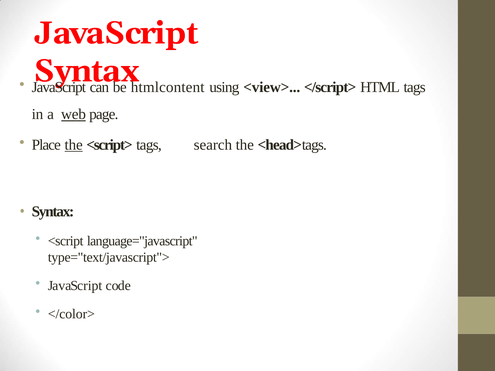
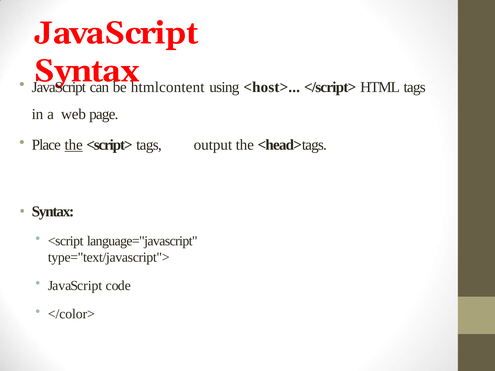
<view>: <view> -> <host>
web underline: present -> none
search: search -> output
